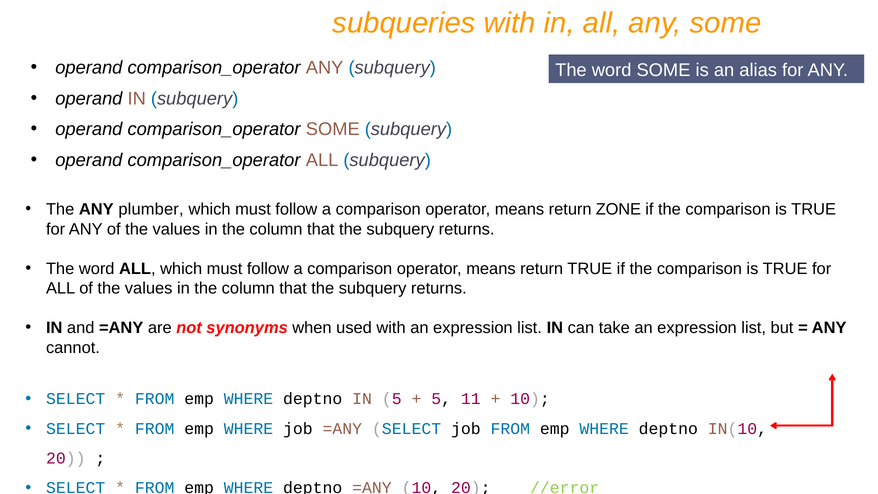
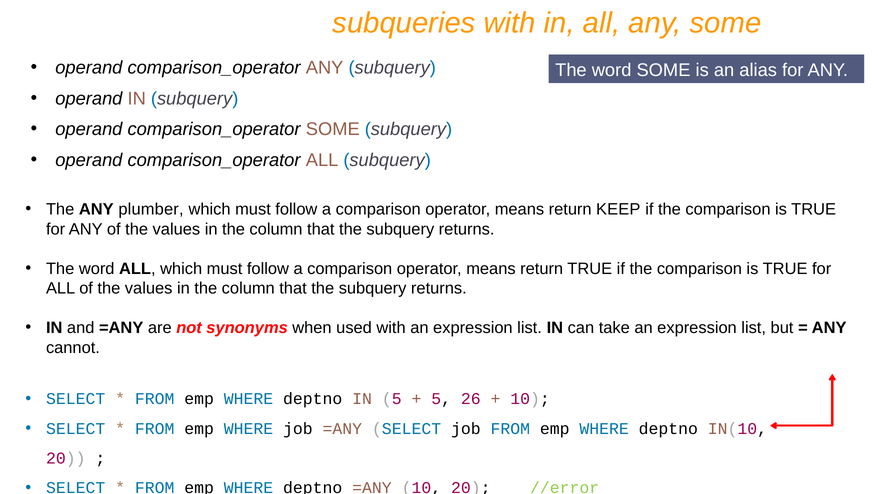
ZONE: ZONE -> KEEP
11: 11 -> 26
